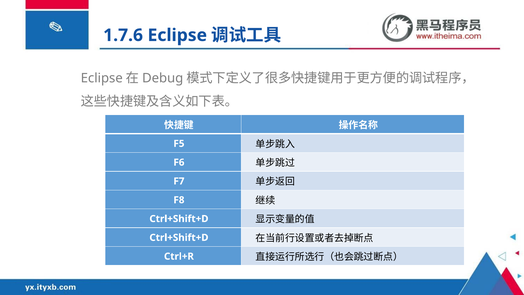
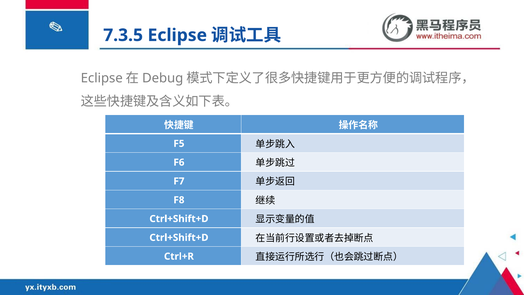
1.7.6: 1.7.6 -> 7.3.5
